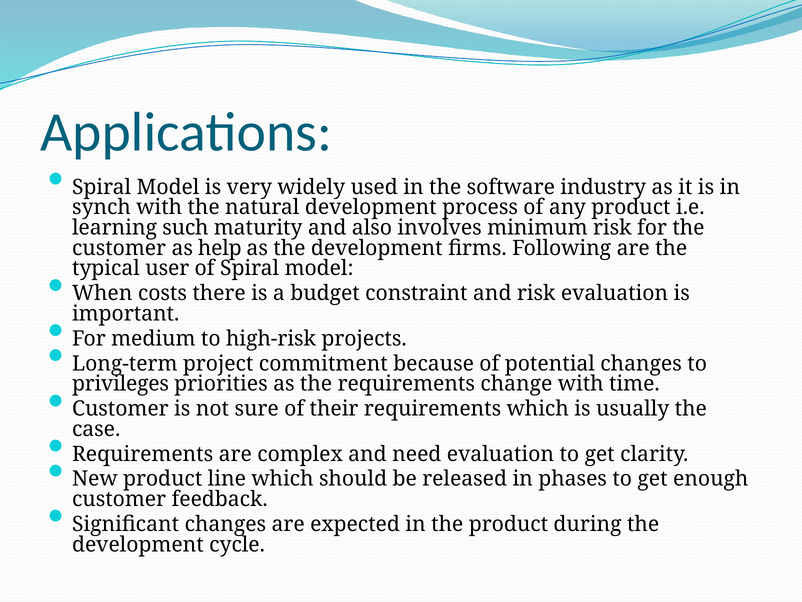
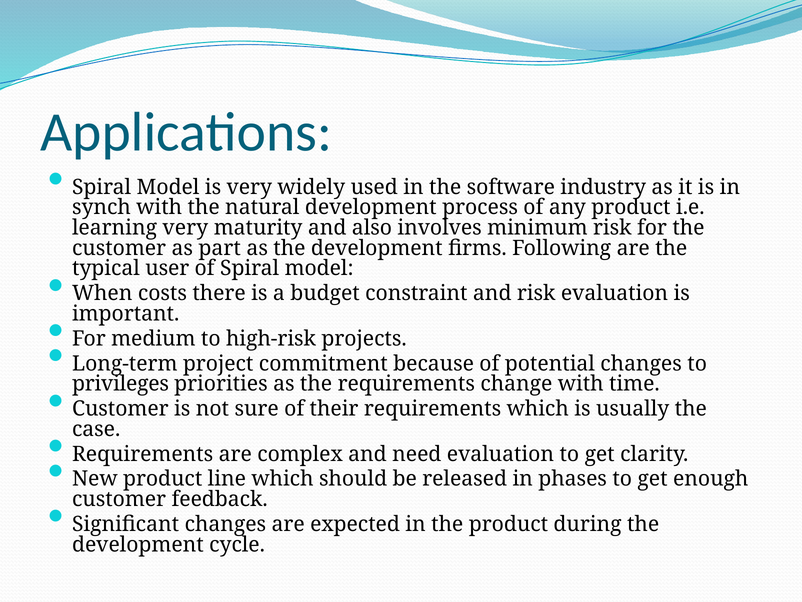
learning such: such -> very
help: help -> part
